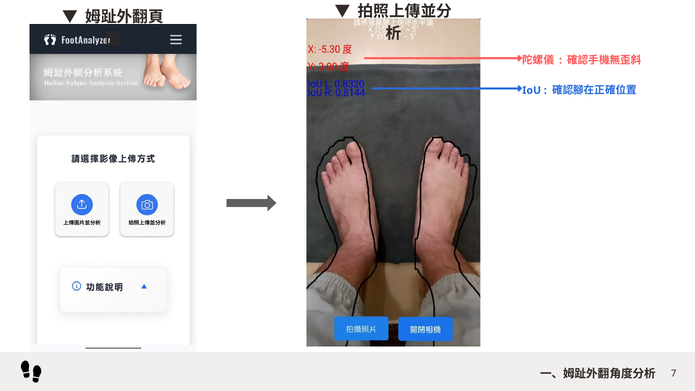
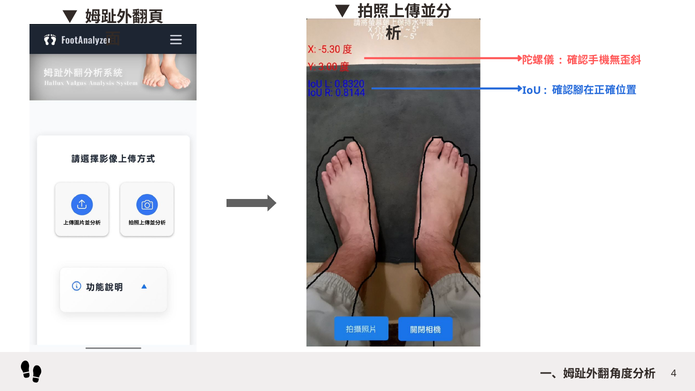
7: 7 -> 4
